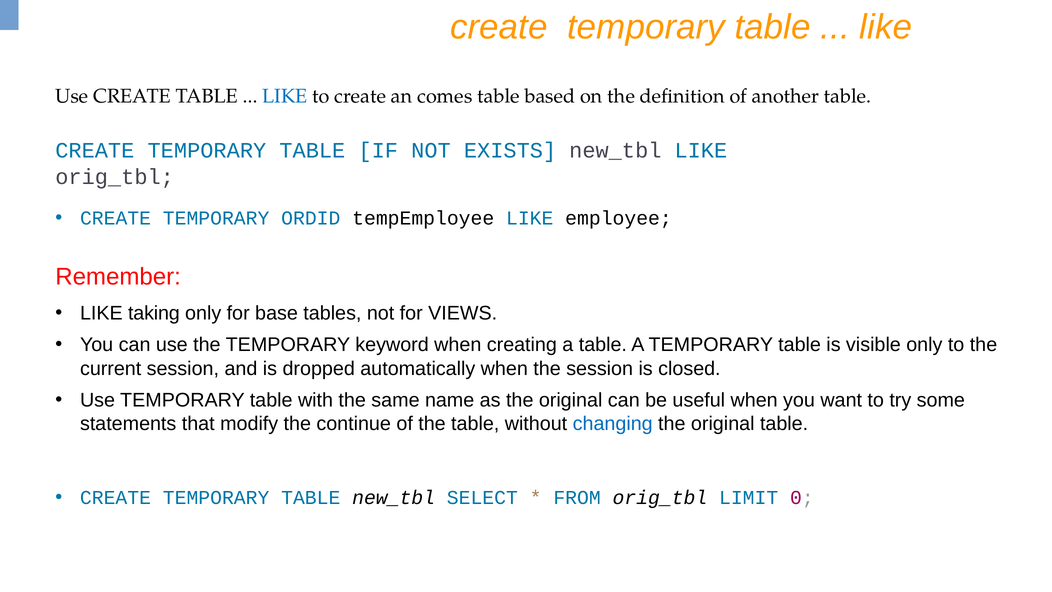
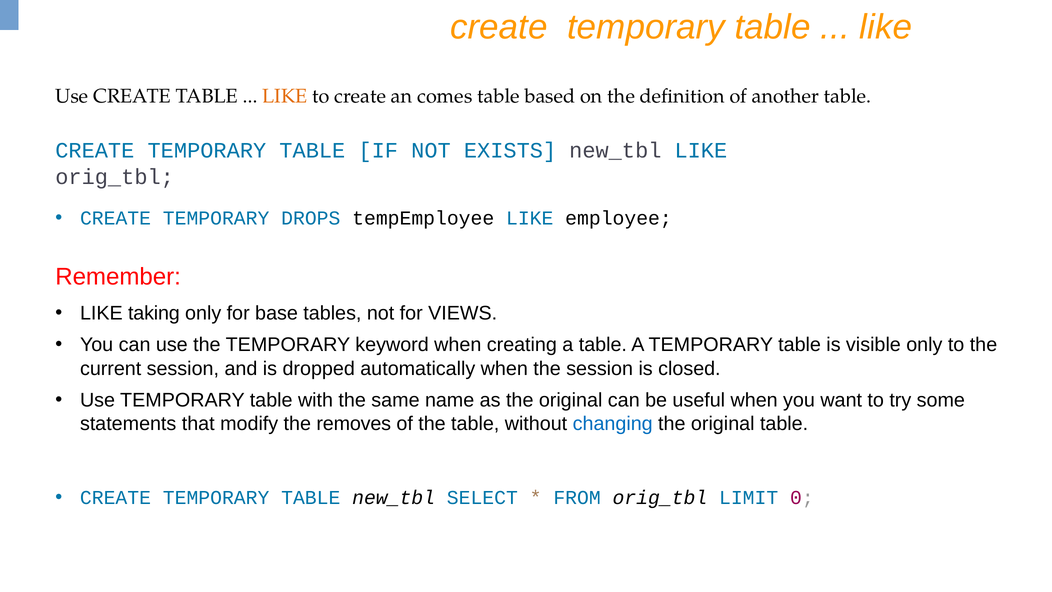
LIKE at (285, 96) colour: blue -> orange
ORDID: ORDID -> DROPS
continue: continue -> removes
